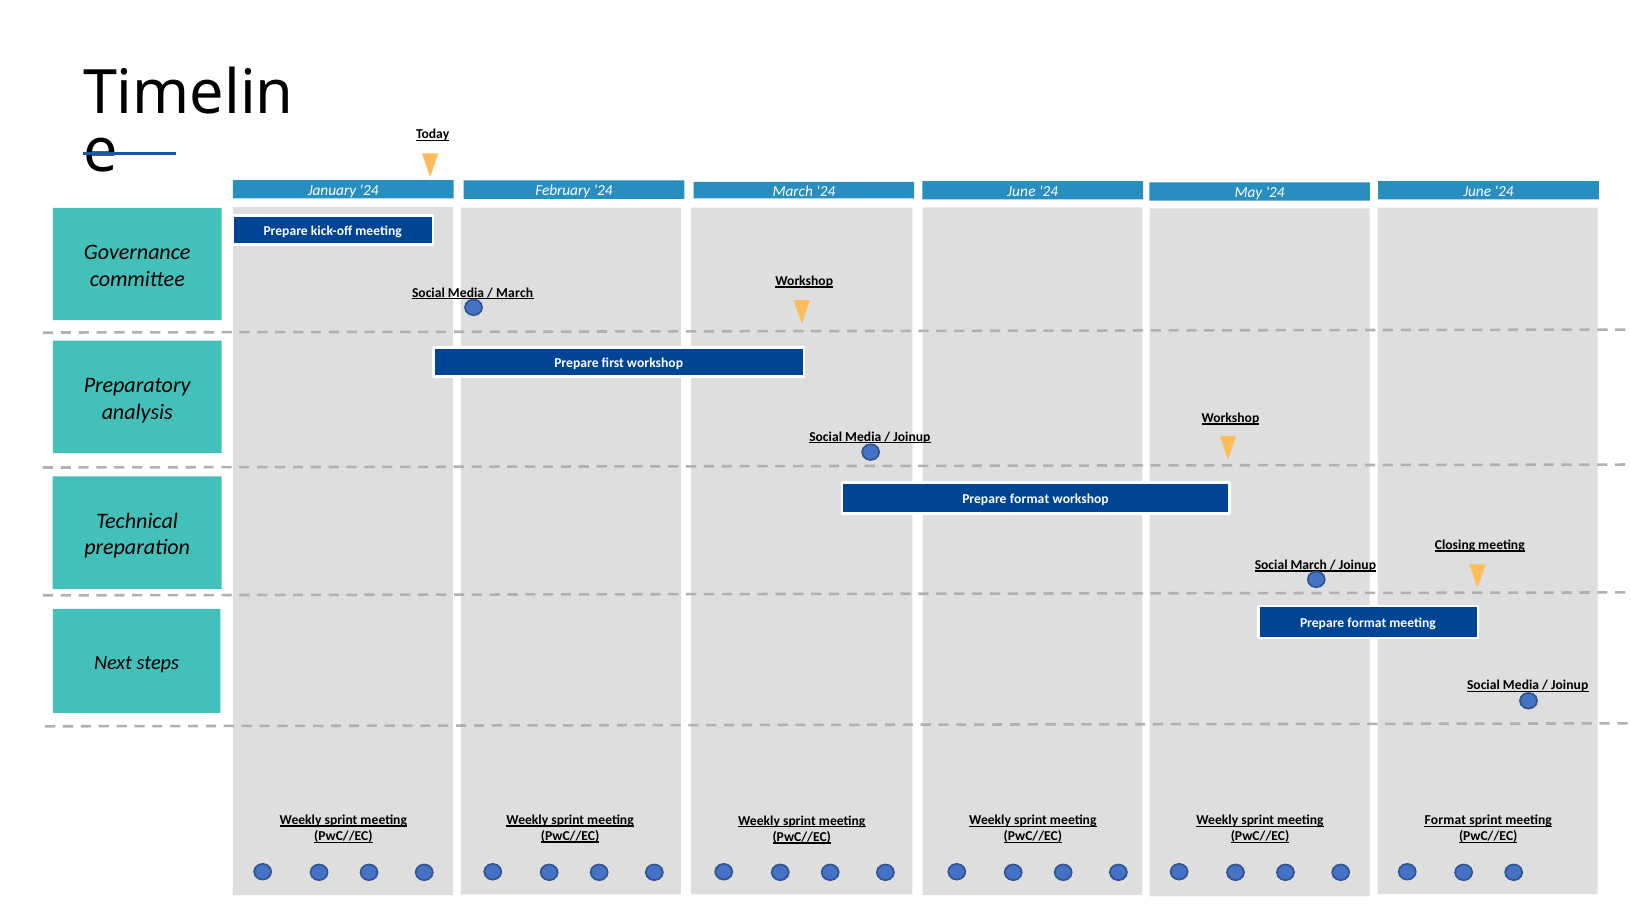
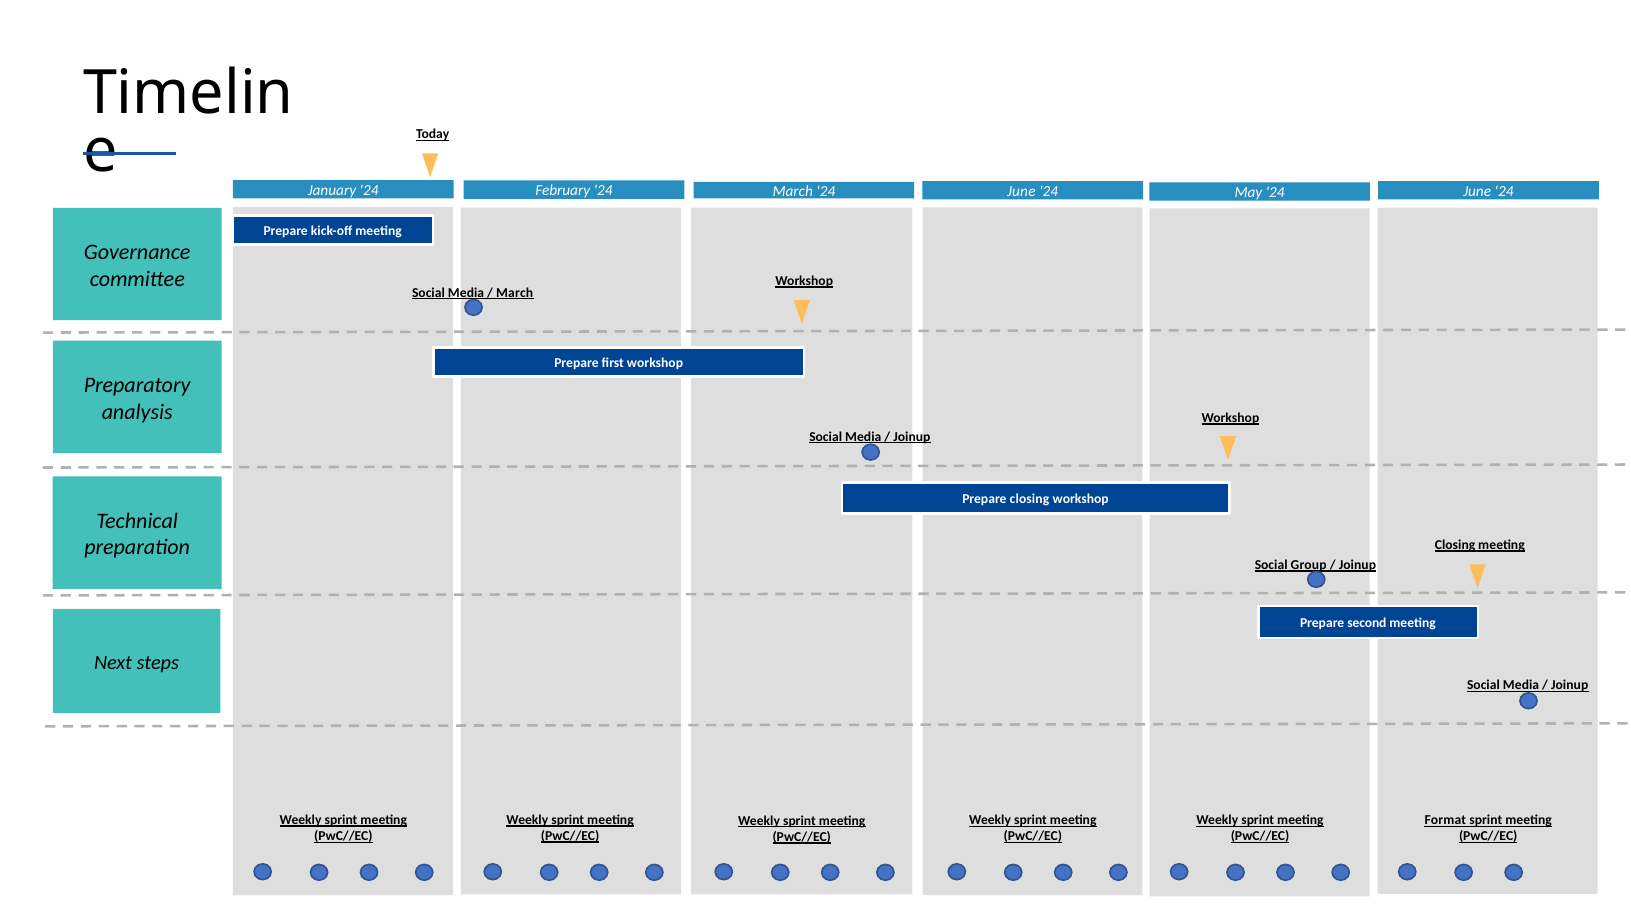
format at (1030, 499): format -> closing
Social March: March -> Group
format at (1367, 623): format -> second
